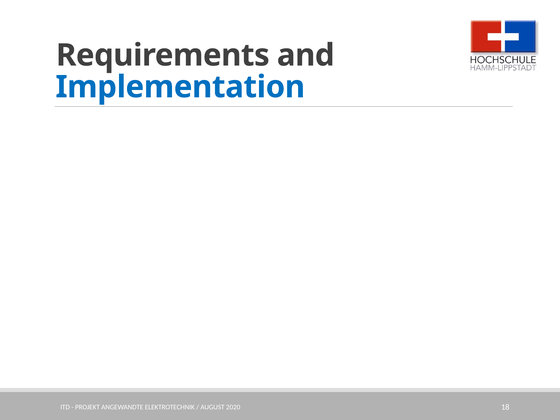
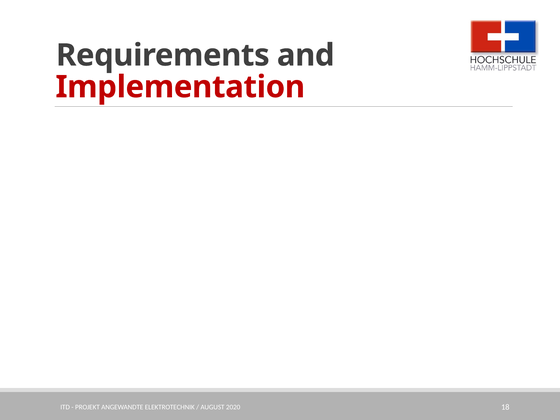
Implementation colour: blue -> red
